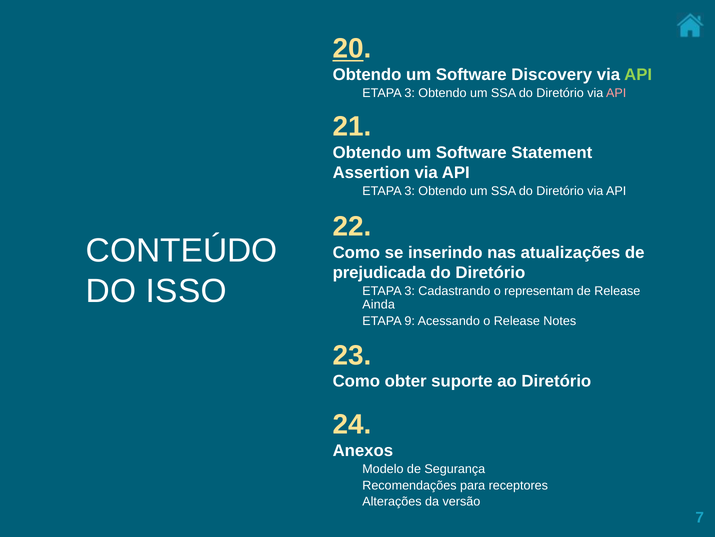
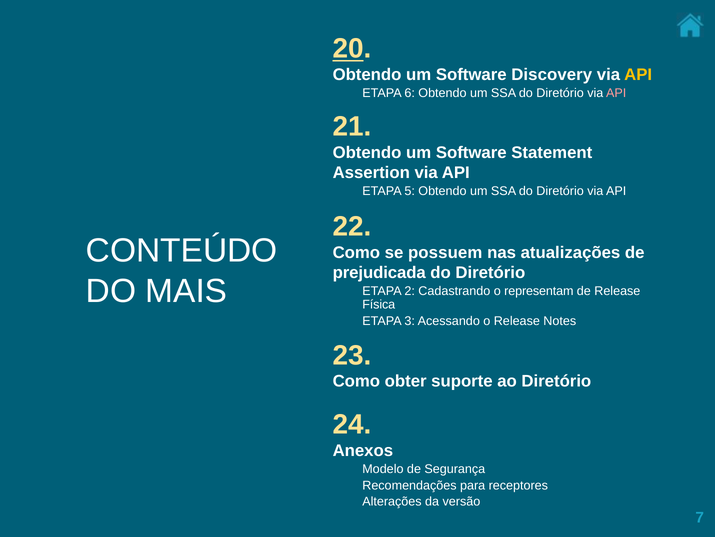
API at (638, 75) colour: light green -> yellow
3 at (410, 93): 3 -> 6
3 at (410, 191): 3 -> 5
inserindo: inserindo -> possuem
ISSO: ISSO -> MAIS
3 at (410, 291): 3 -> 2
Ainda: Ainda -> Física
9: 9 -> 3
